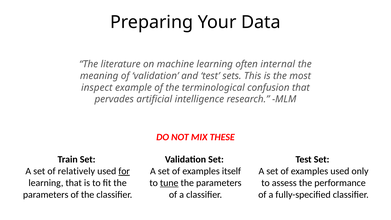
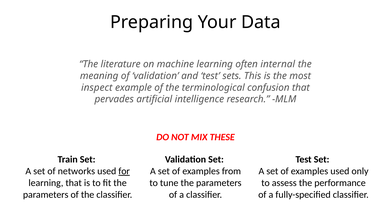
relatively: relatively -> networks
itself: itself -> from
tune underline: present -> none
